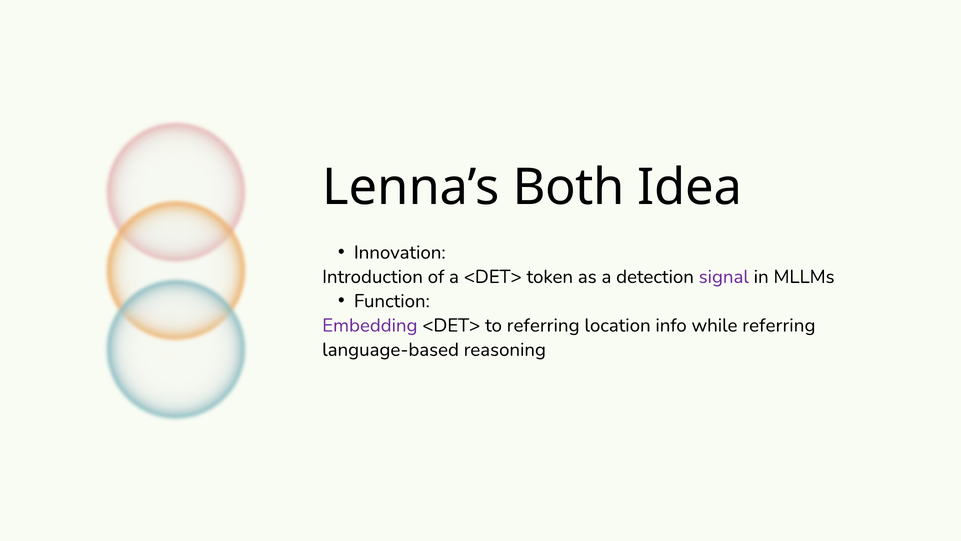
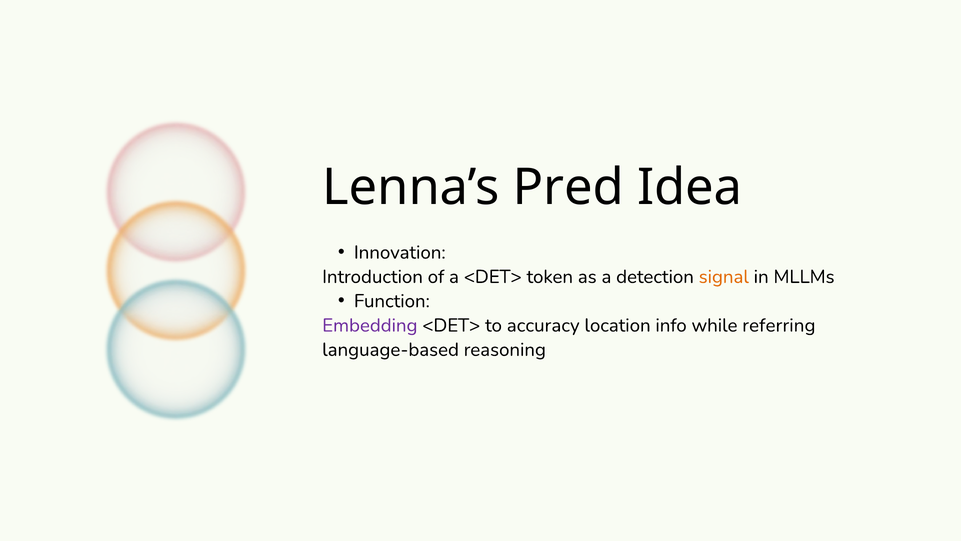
Both: Both -> Pred
signal colour: purple -> orange
to referring: referring -> accuracy
